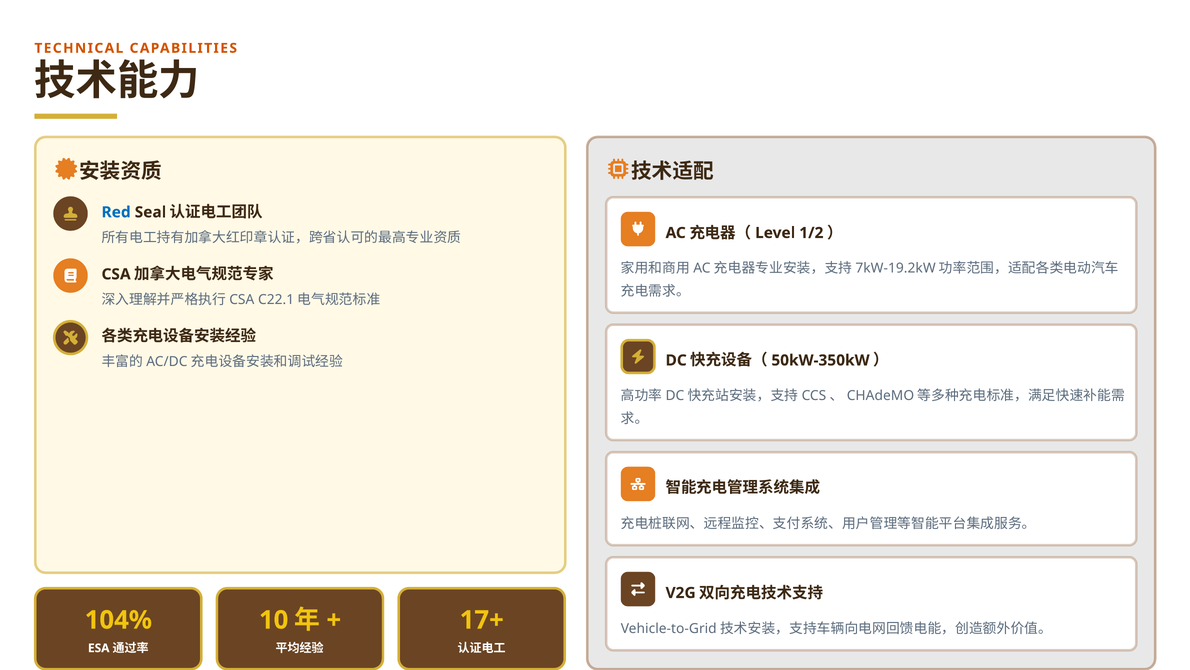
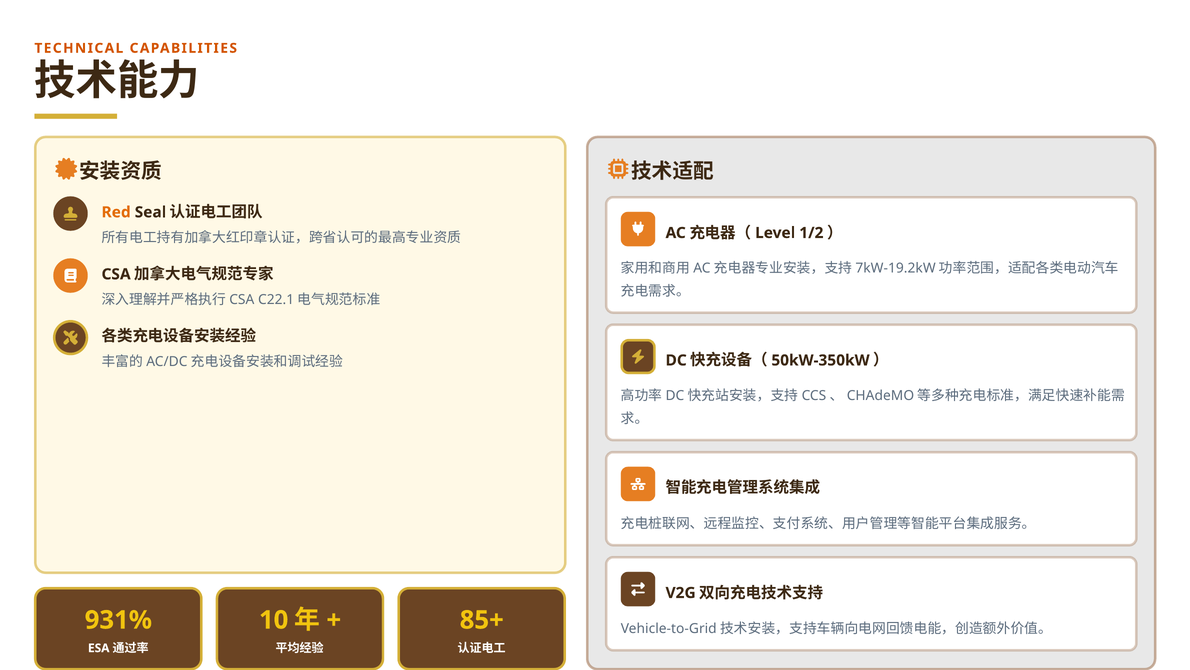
Red colour: blue -> orange
104%: 104% -> 931%
17+: 17+ -> 85+
